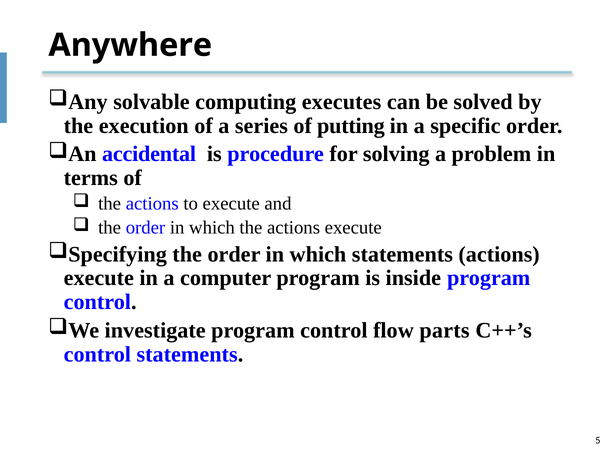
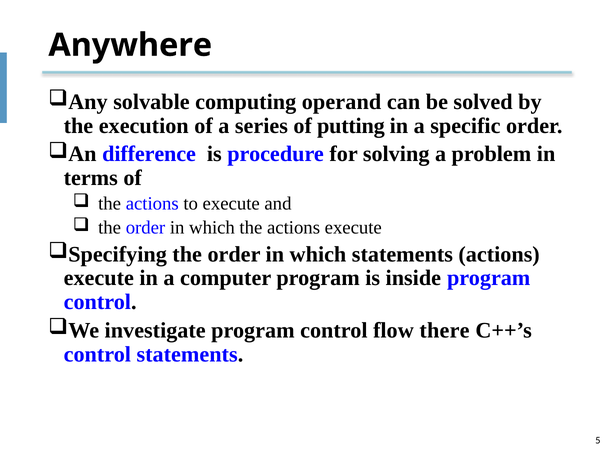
executes: executes -> operand
accidental: accidental -> difference
parts: parts -> there
